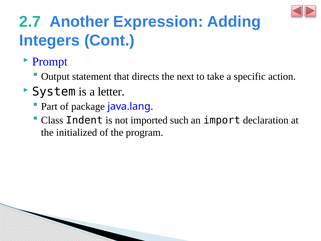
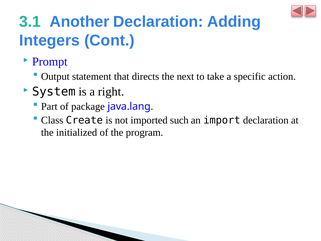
2.7: 2.7 -> 3.1
Another Expression: Expression -> Declaration
letter: letter -> right
Indent: Indent -> Create
